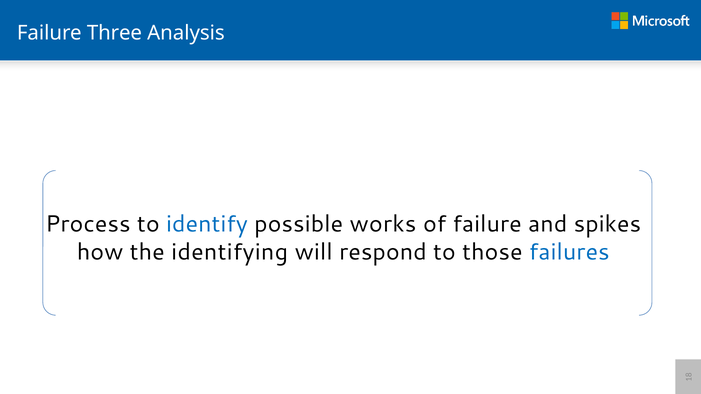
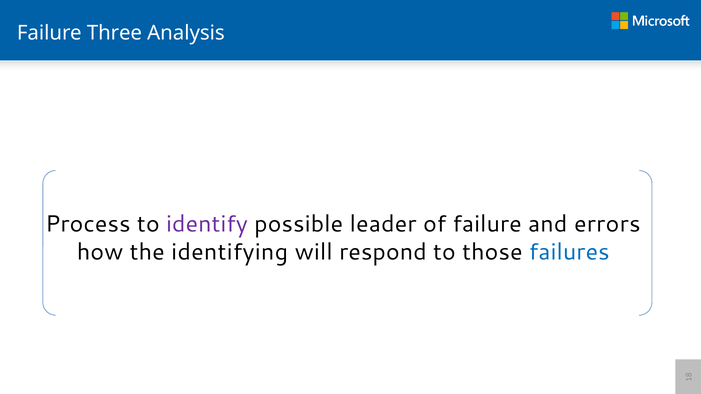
identify colour: blue -> purple
works: works -> leader
spikes: spikes -> errors
